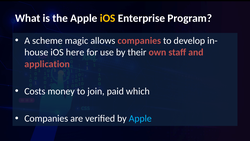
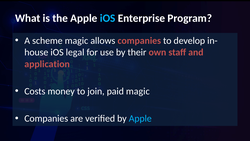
iOS at (108, 18) colour: yellow -> light blue
here: here -> legal
paid which: which -> magic
